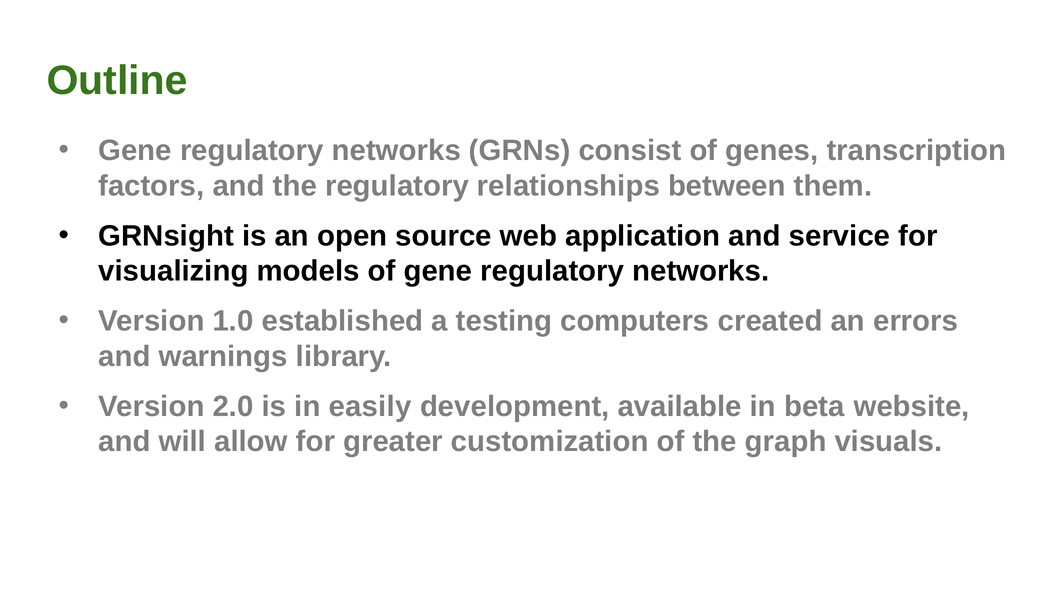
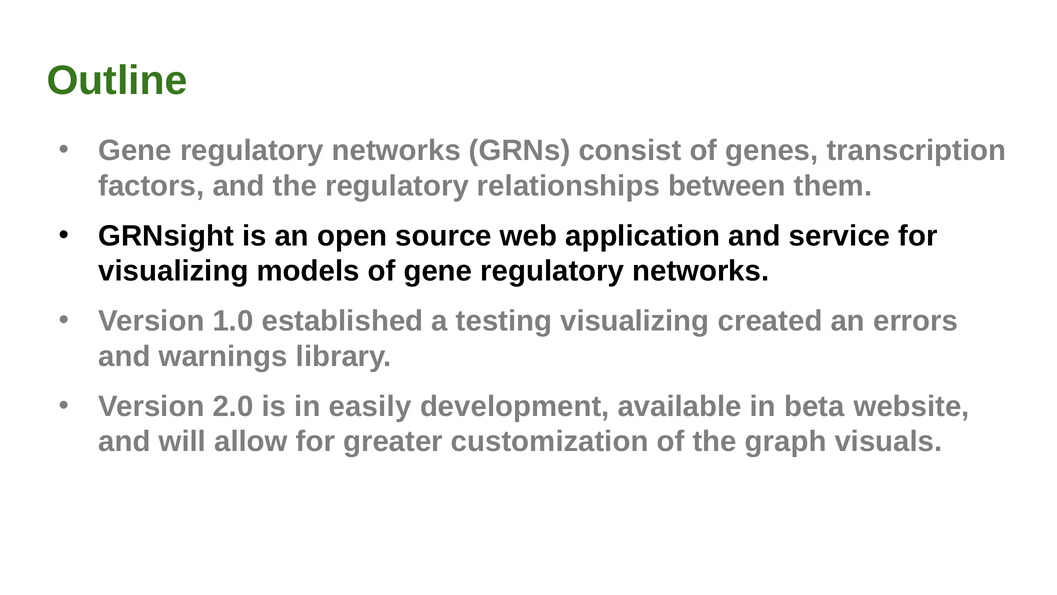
testing computers: computers -> visualizing
